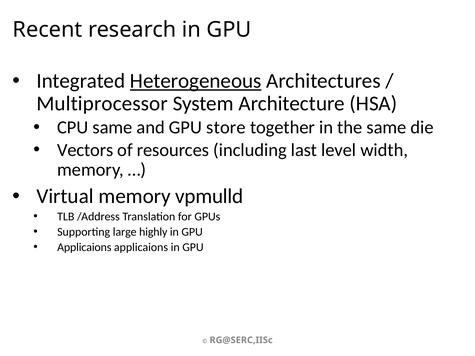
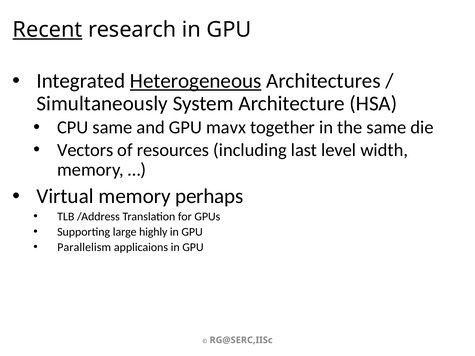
Recent underline: none -> present
Multiprocessor: Multiprocessor -> Simultaneously
store: store -> mavx
vpmulld: vpmulld -> perhaps
Applicaions at (84, 247): Applicaions -> Parallelism
